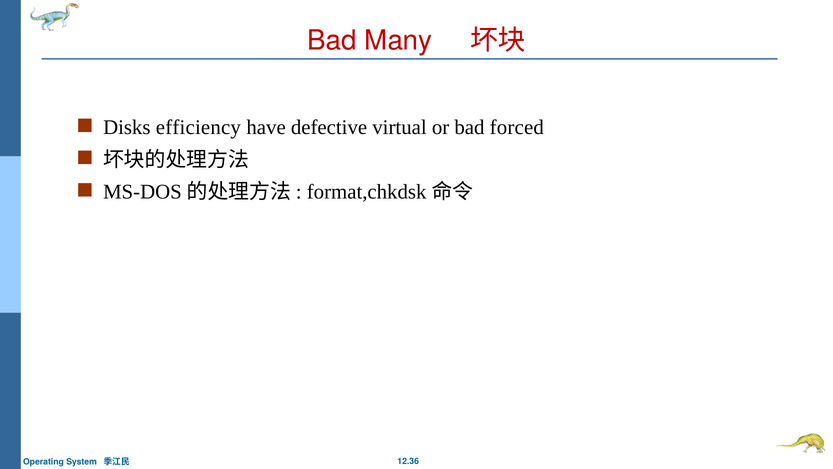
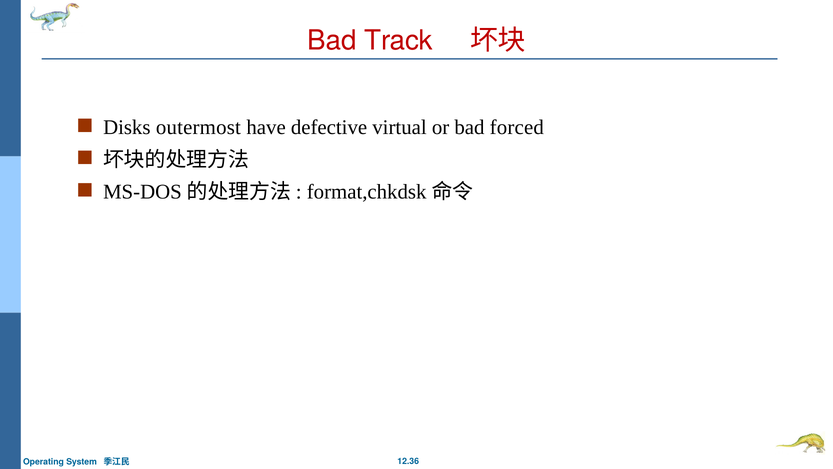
Many: Many -> Track
efficiency: efficiency -> outermost
